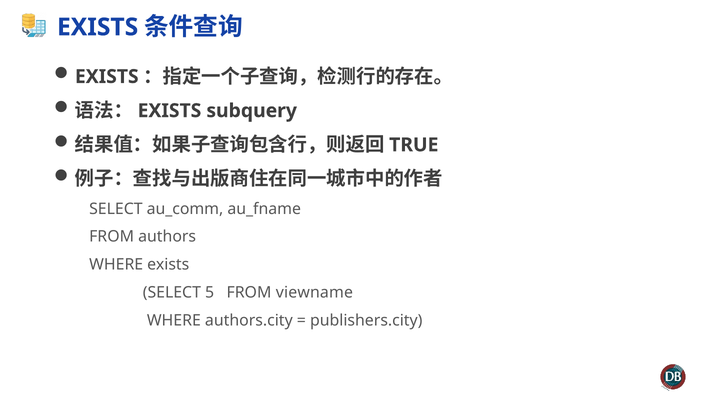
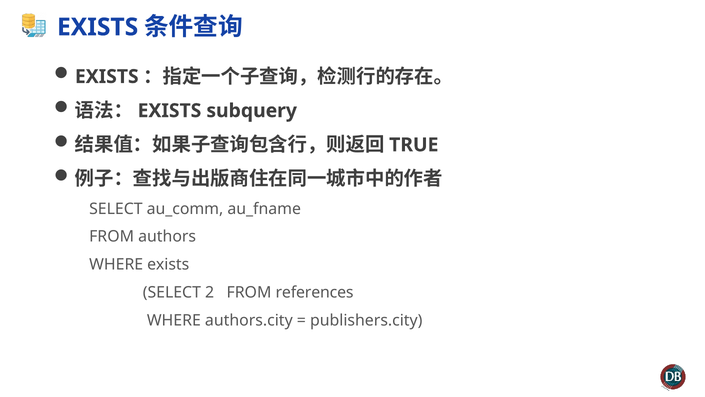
5: 5 -> 2
viewname: viewname -> references
